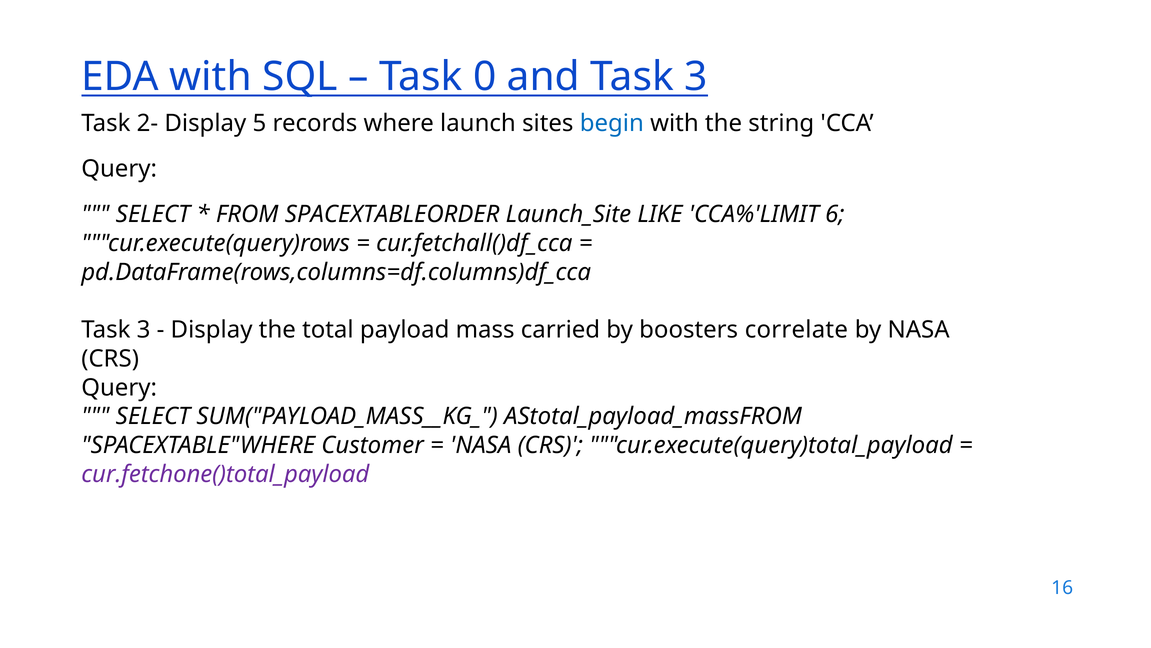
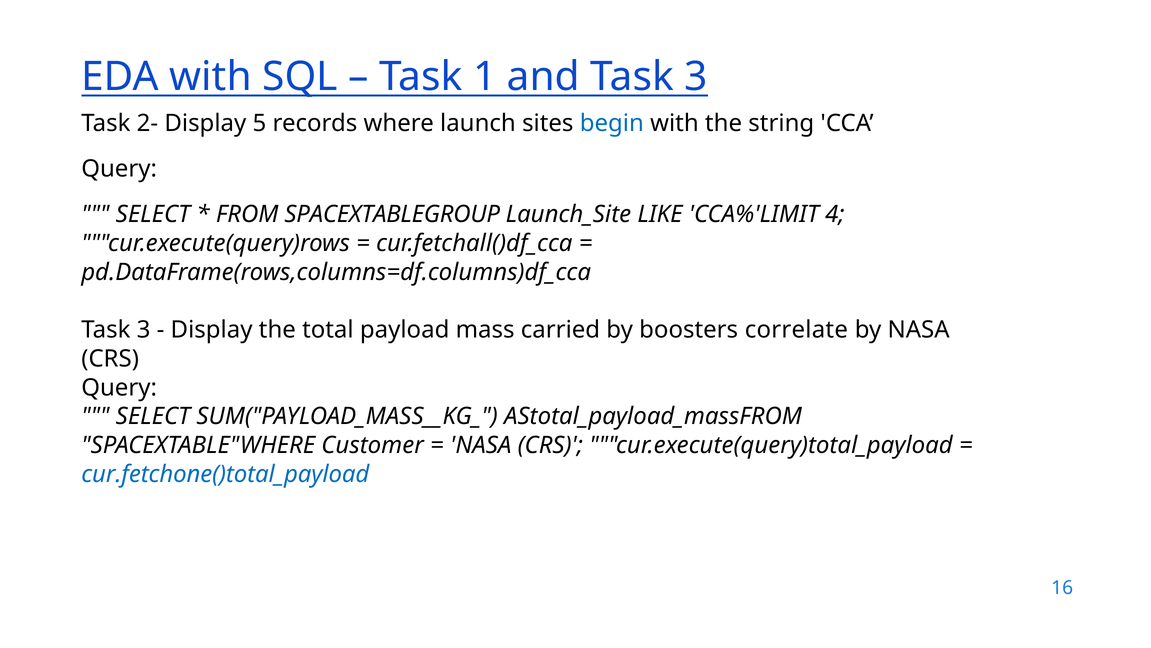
0: 0 -> 1
SPACEXTABLEORDER: SPACEXTABLEORDER -> SPACEXTABLEGROUP
6: 6 -> 4
cur.fetchone()total_payload colour: purple -> blue
